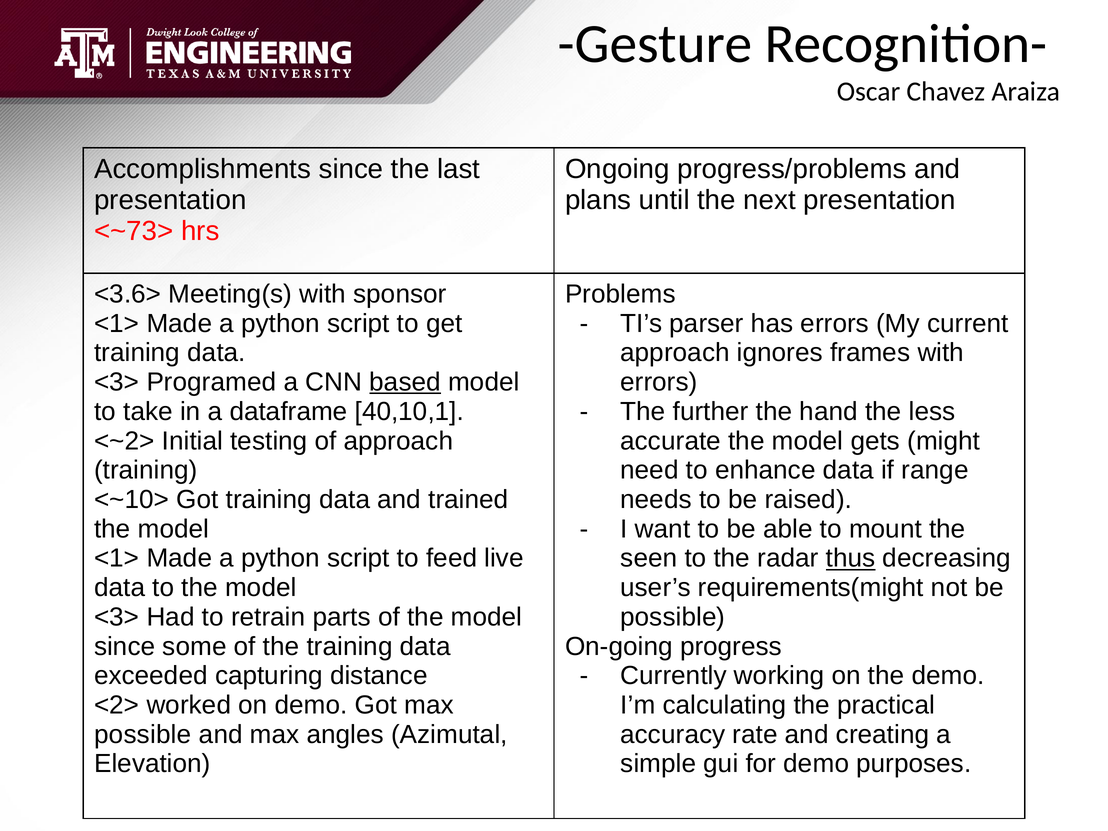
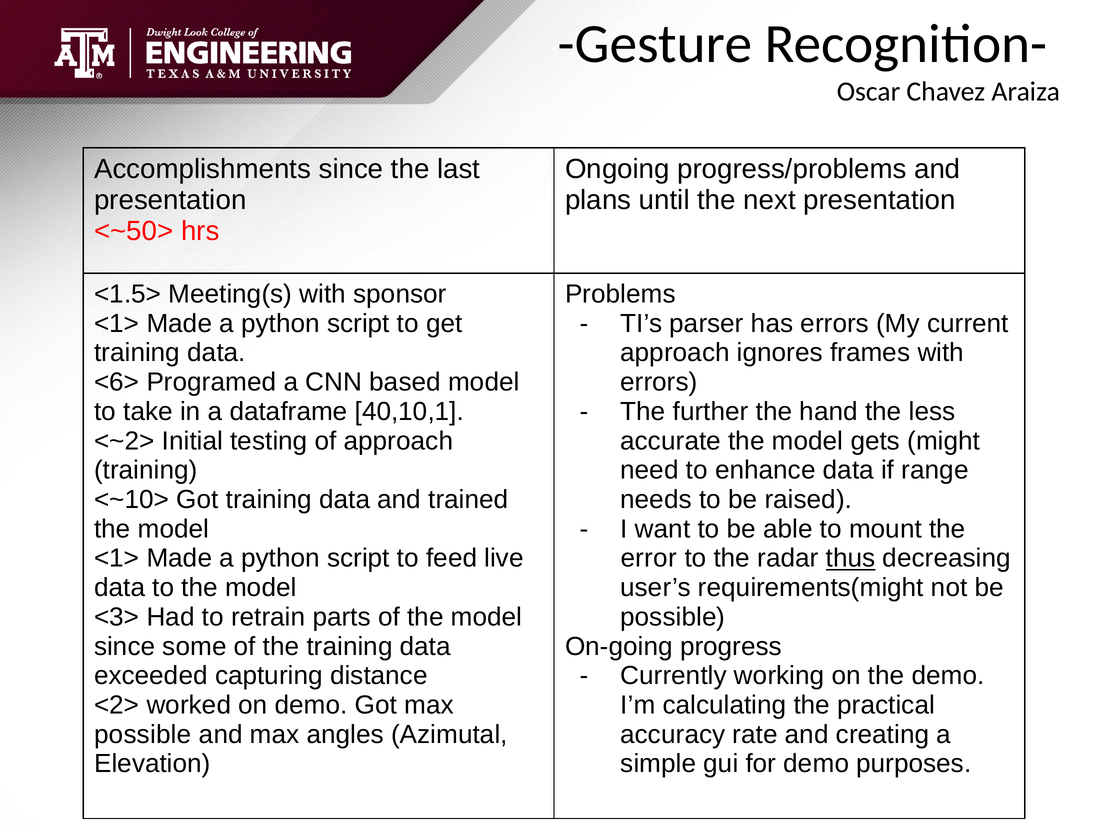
<~73>: <~73> -> <~50>
<3.6>: <3.6> -> <1.5>
<3> at (117, 382): <3> -> <6>
based underline: present -> none
seen: seen -> error
